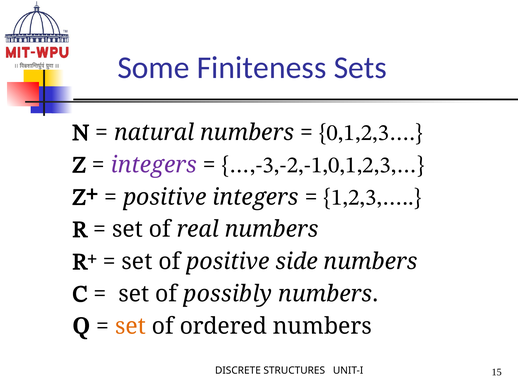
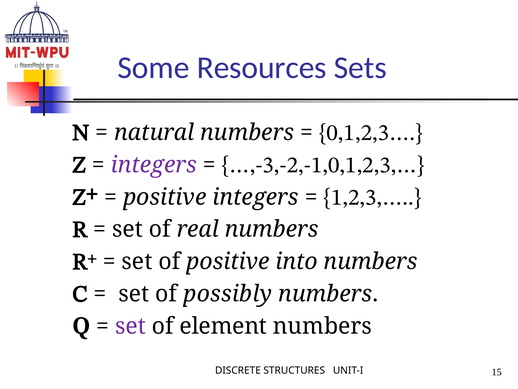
Finiteness: Finiteness -> Resources
side: side -> into
set at (131, 326) colour: orange -> purple
ordered: ordered -> element
